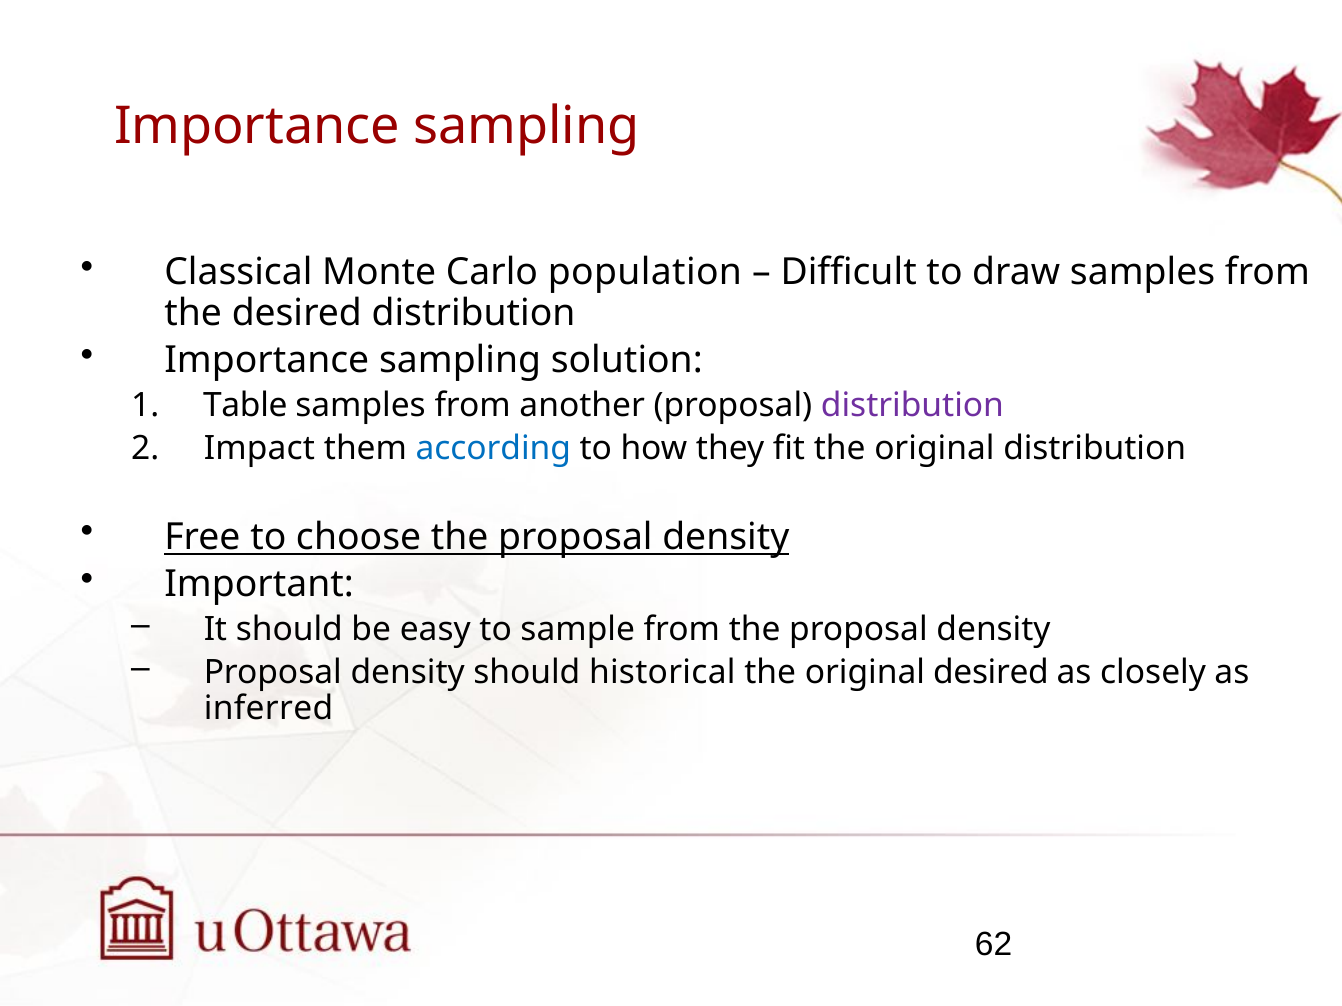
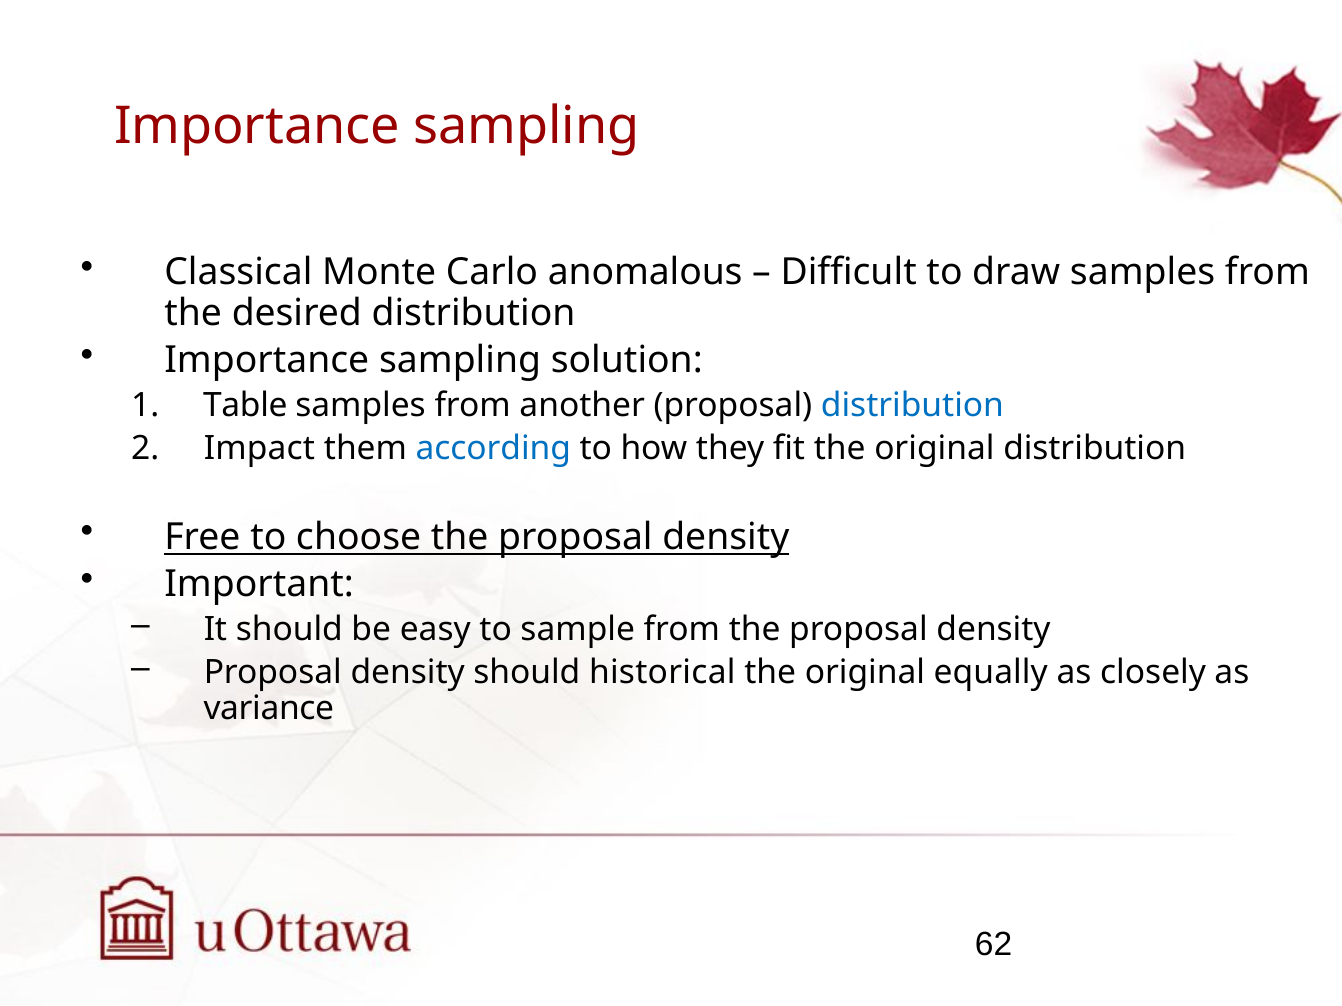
population: population -> anomalous
distribution at (912, 406) colour: purple -> blue
original desired: desired -> equally
inferred: inferred -> variance
